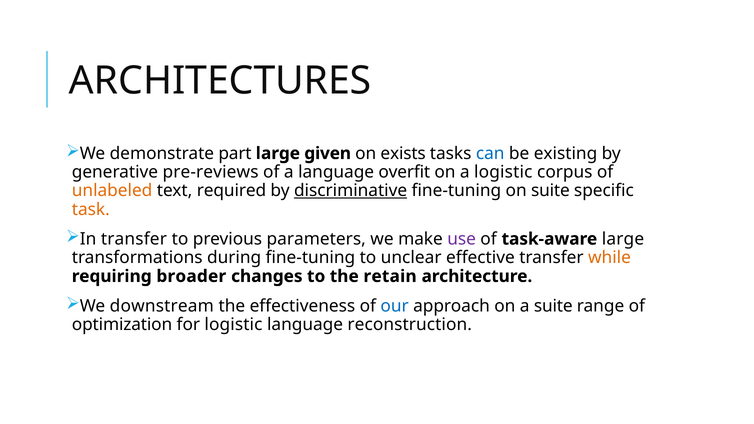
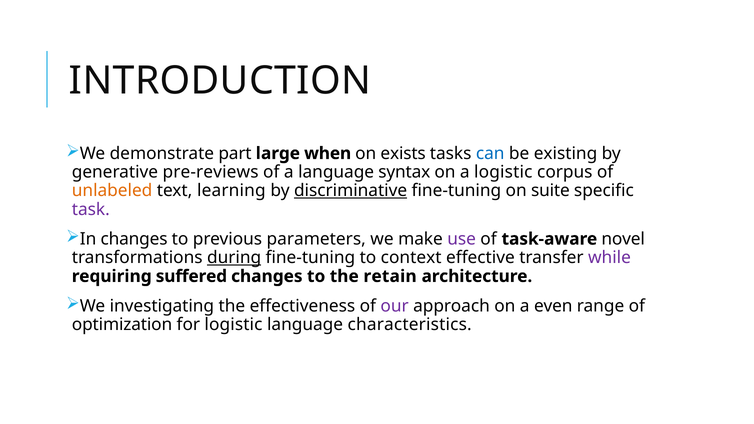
ARCHITECTURES: ARCHITECTURES -> INTRODUCTION
given: given -> when
overfit: overfit -> syntax
required: required -> learning
task colour: orange -> purple
In transfer: transfer -> changes
task-aware large: large -> novel
during underline: none -> present
unclear: unclear -> context
while colour: orange -> purple
broader: broader -> suffered
downstream: downstream -> investigating
our colour: blue -> purple
a suite: suite -> even
reconstruction: reconstruction -> characteristics
